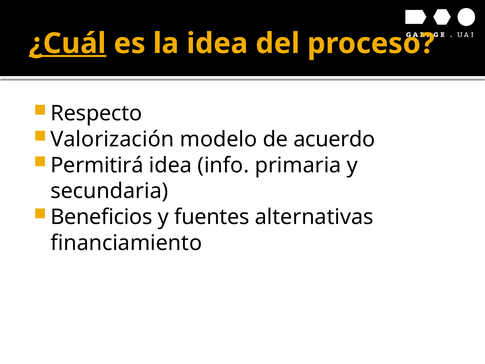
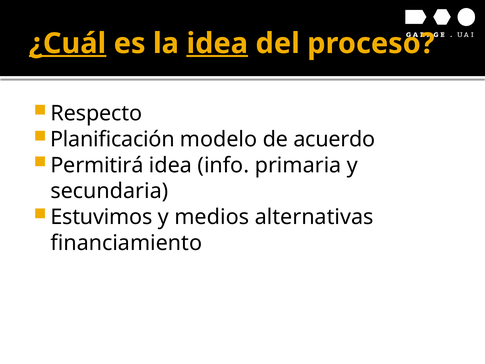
idea at (217, 43) underline: none -> present
Valorización: Valorización -> Planificación
Beneficios: Beneficios -> Estuvimos
fuentes: fuentes -> medios
